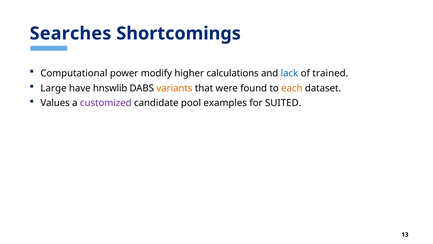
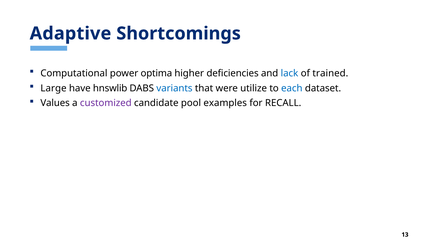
Searches: Searches -> Adaptive
modify: modify -> optima
calculations: calculations -> deficiencies
variants colour: orange -> blue
found: found -> utilize
each colour: orange -> blue
SUITED: SUITED -> RECALL
